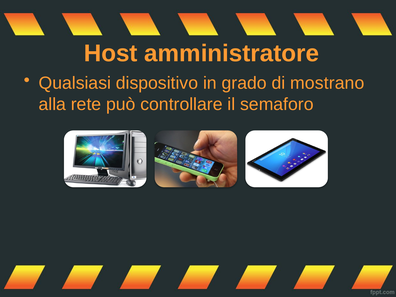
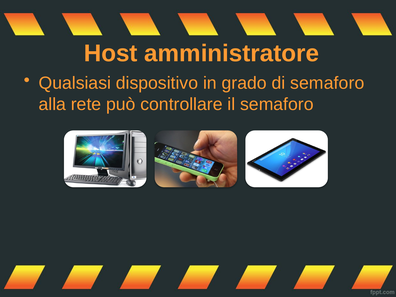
di mostrano: mostrano -> semaforo
